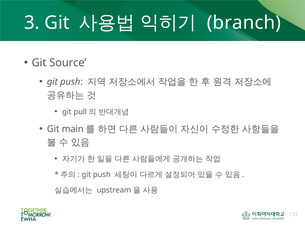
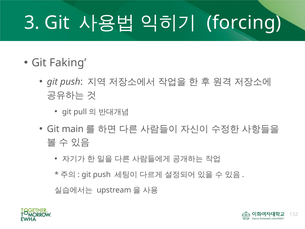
branch: branch -> forcing
Source: Source -> Faking
